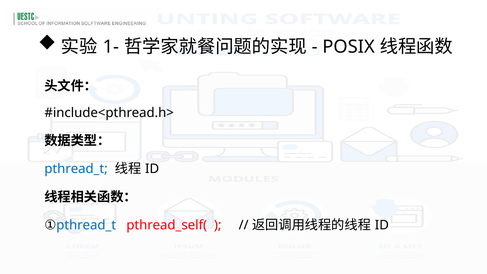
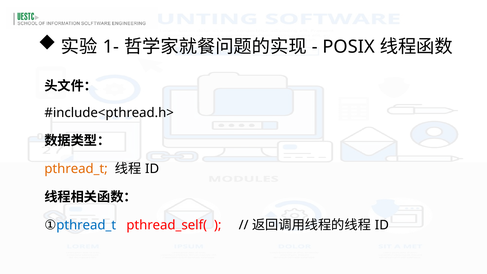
pthread_t at (76, 169) colour: blue -> orange
